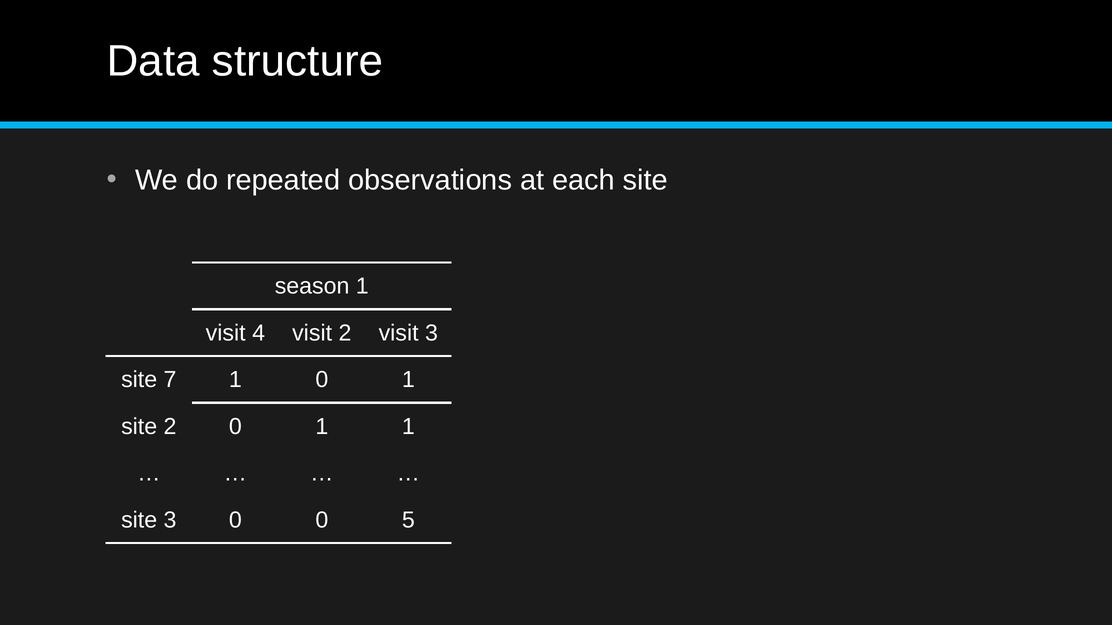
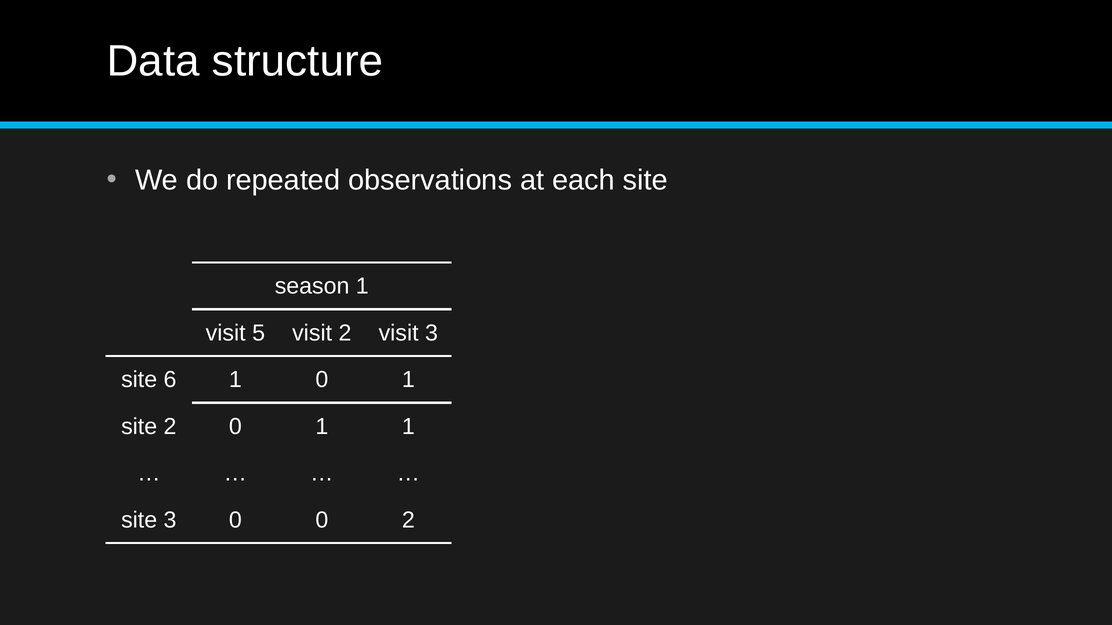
4: 4 -> 5
7: 7 -> 6
0 5: 5 -> 2
